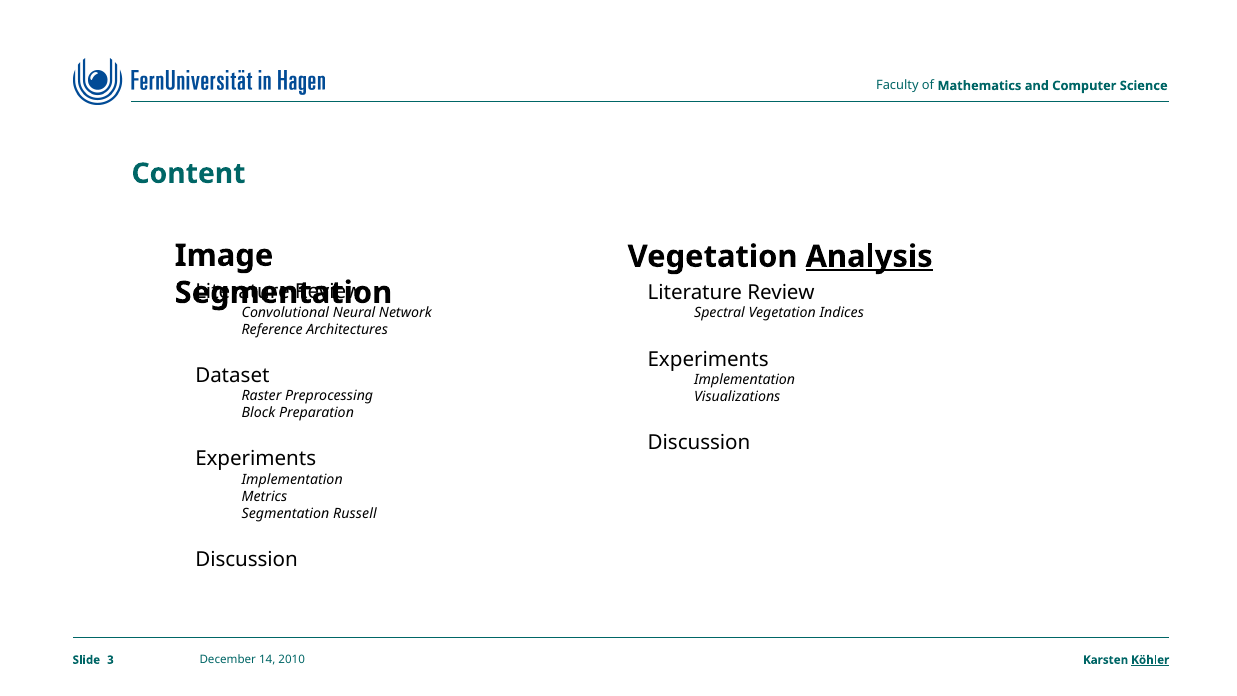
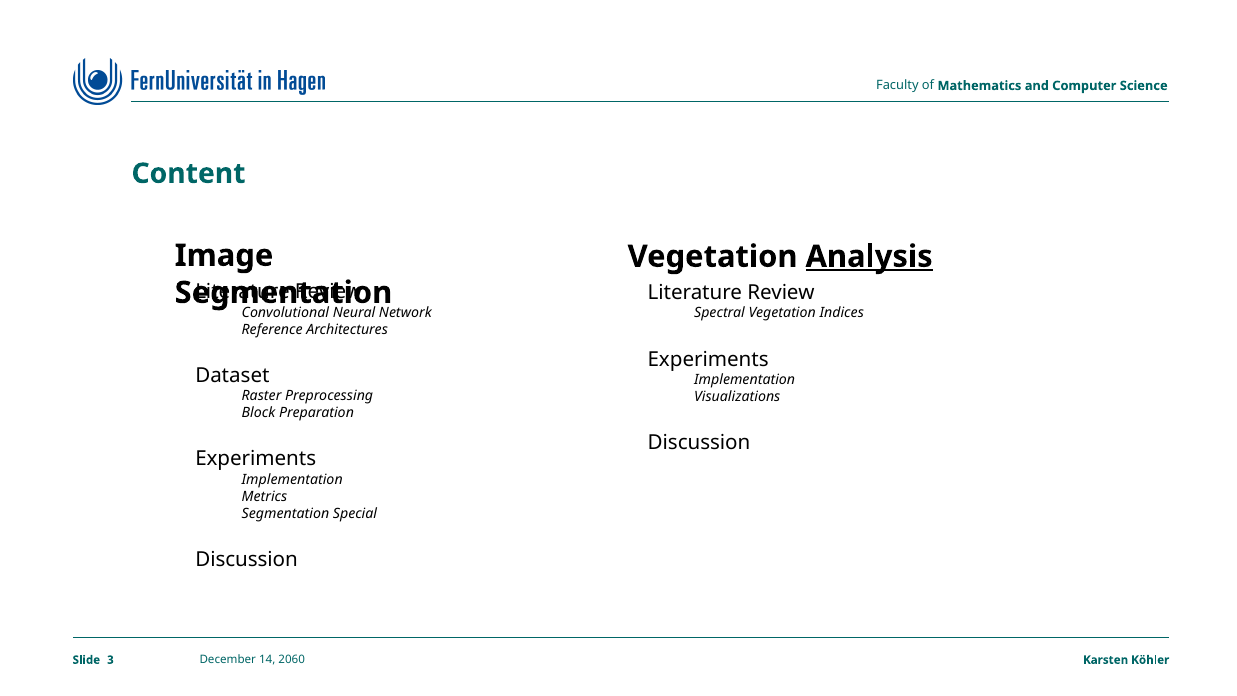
Russell: Russell -> Special
2010: 2010 -> 2060
Köhler underline: present -> none
